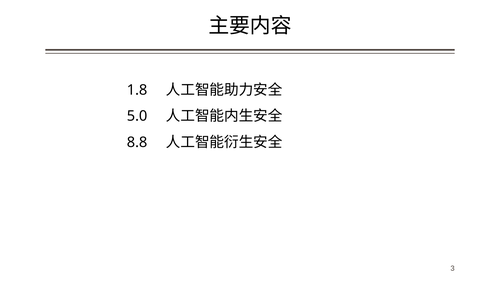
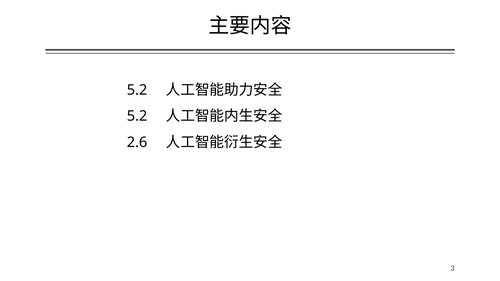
1.8 at (137, 90): 1.8 -> 5.2
5.0 at (137, 116): 5.0 -> 5.2
8.8: 8.8 -> 2.6
